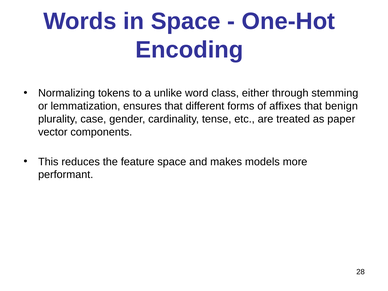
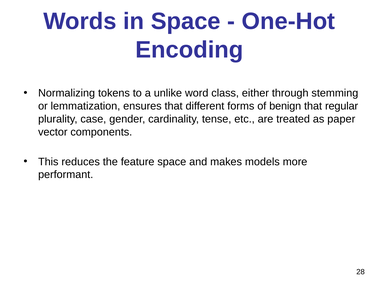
affixes: affixes -> benign
benign: benign -> regular
